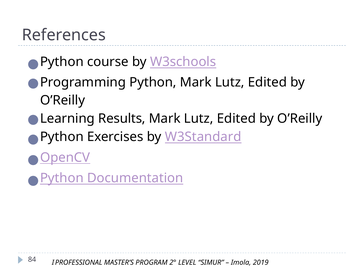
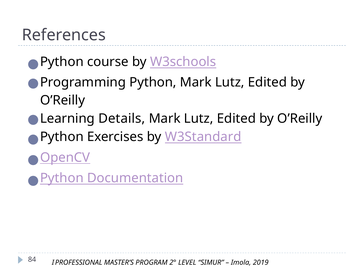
Results: Results -> Details
